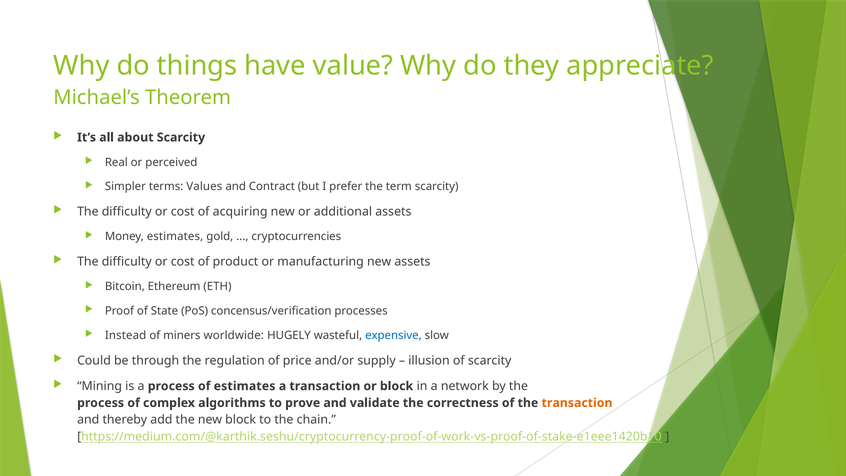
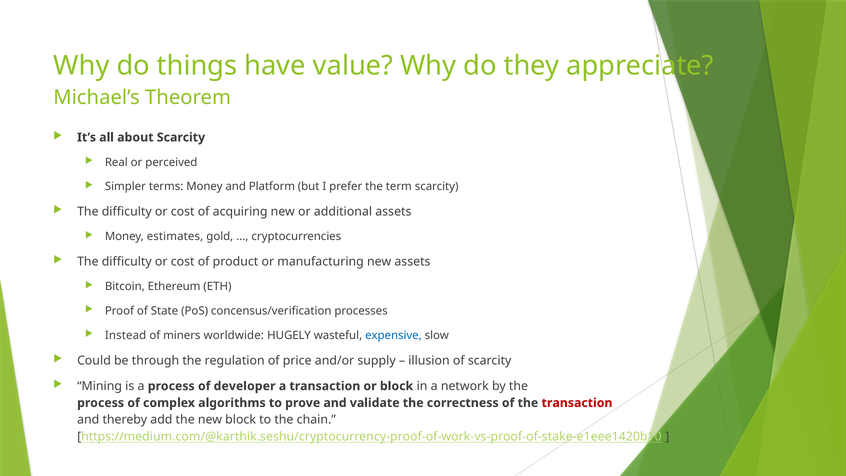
terms Values: Values -> Money
Contract: Contract -> Platform
of estimates: estimates -> developer
transaction at (577, 403) colour: orange -> red
